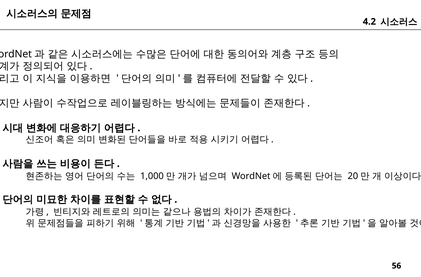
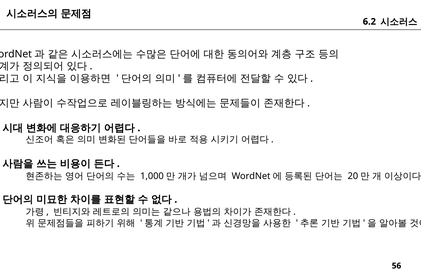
4.2: 4.2 -> 6.2
